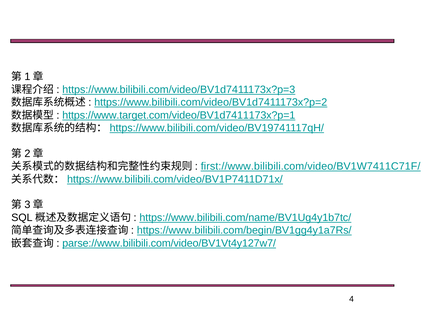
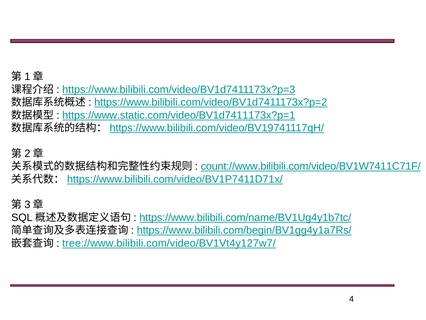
https://www.target.com/video/BV1d7411173x?p=1: https://www.target.com/video/BV1d7411173x?p=1 -> https://www.static.com/video/BV1d7411173x?p=1
first://www.bilibili.com/video/BV1W7411C71F/: first://www.bilibili.com/video/BV1W7411C71F/ -> count://www.bilibili.com/video/BV1W7411C71F/
parse://www.bilibili.com/video/BV1Vt4y127w7/: parse://www.bilibili.com/video/BV1Vt4y127w7/ -> tree://www.bilibili.com/video/BV1Vt4y127w7/
